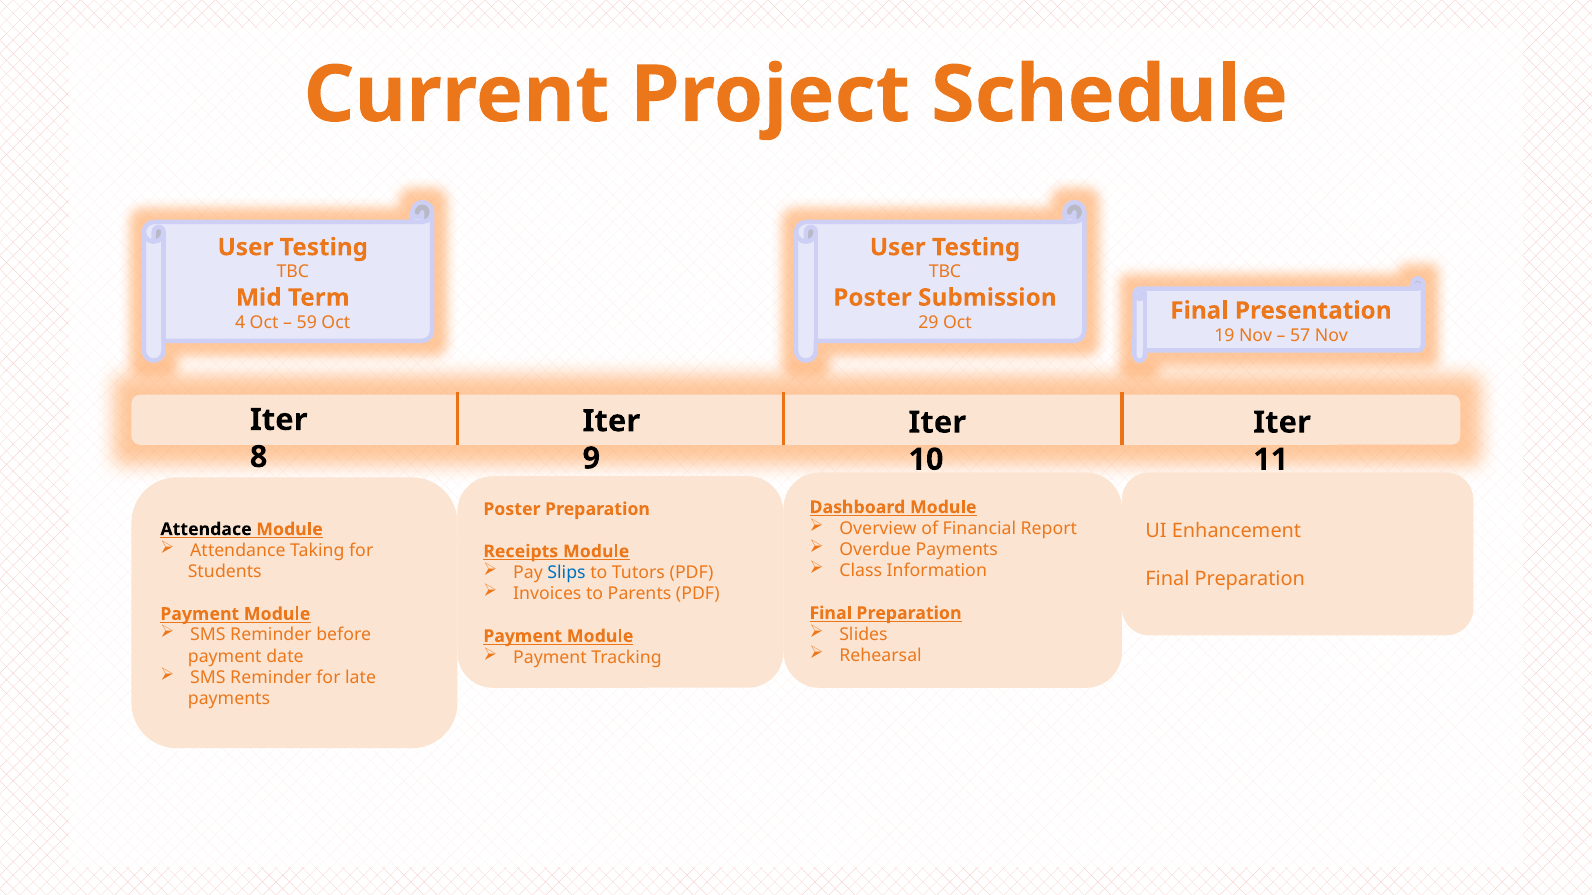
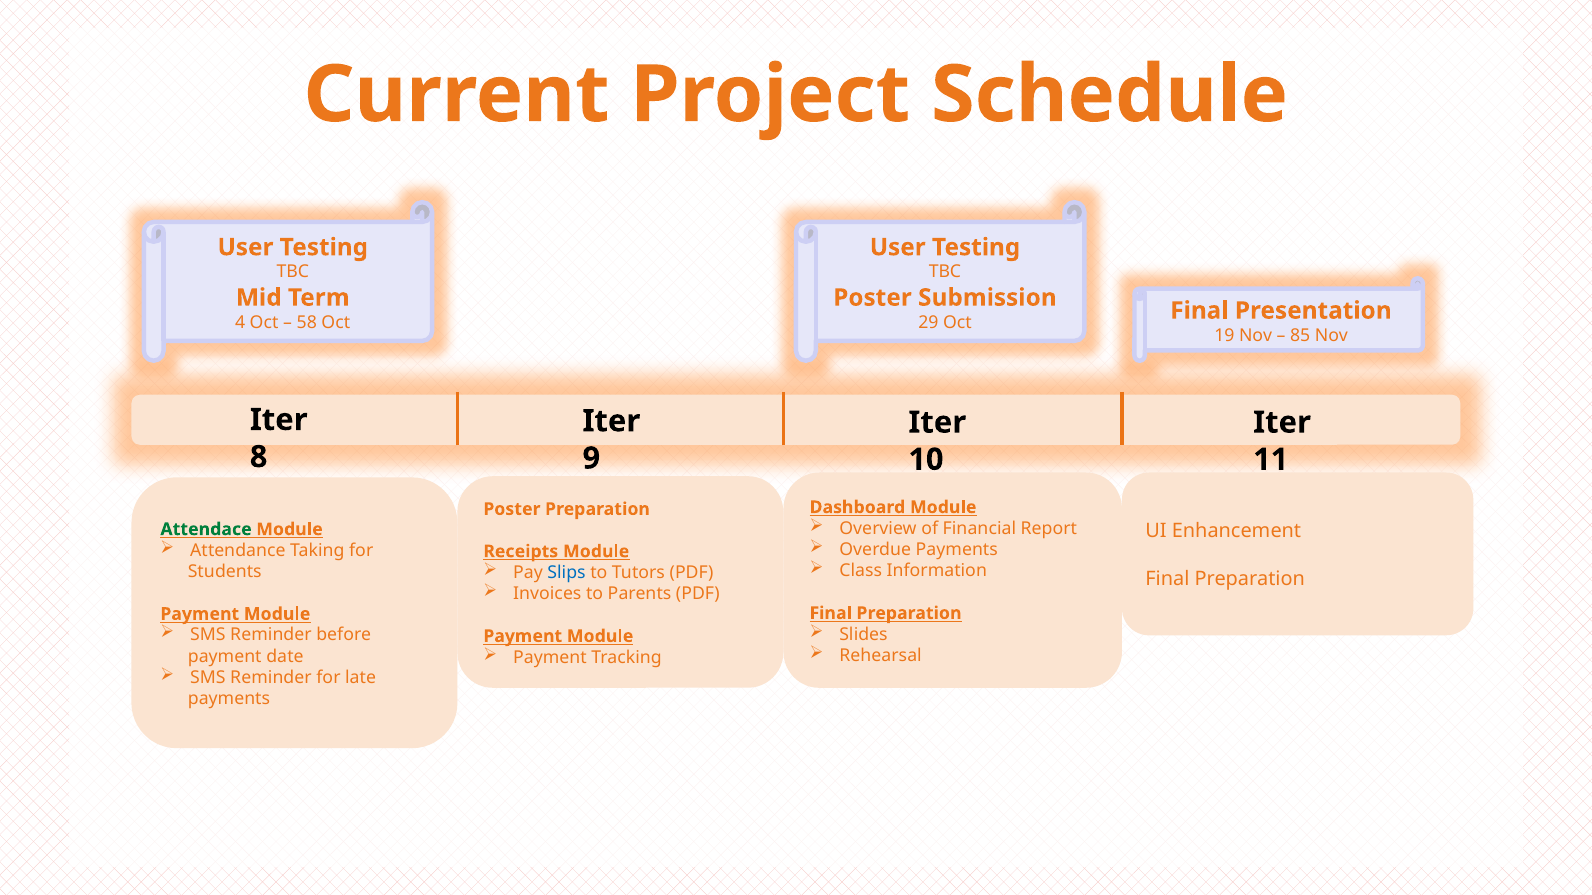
59: 59 -> 58
57: 57 -> 85
Attendace colour: black -> green
